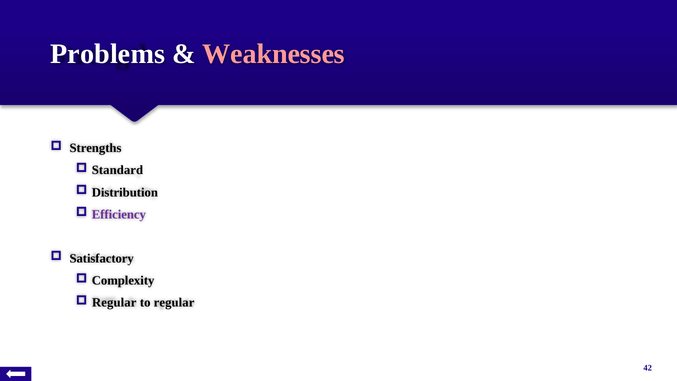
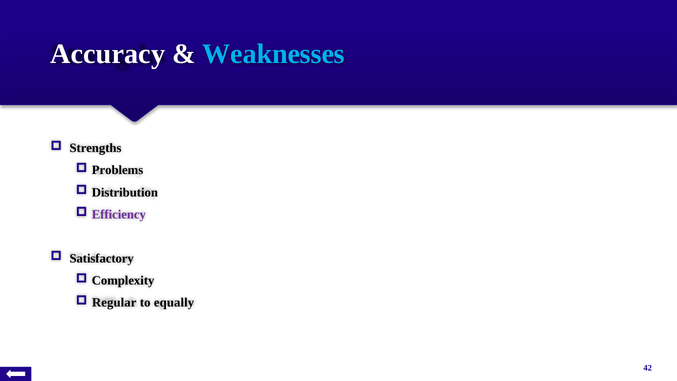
Problems: Problems -> Accuracy
Weaknesses colour: pink -> light blue
Standard: Standard -> Problems
to regular: regular -> equally
